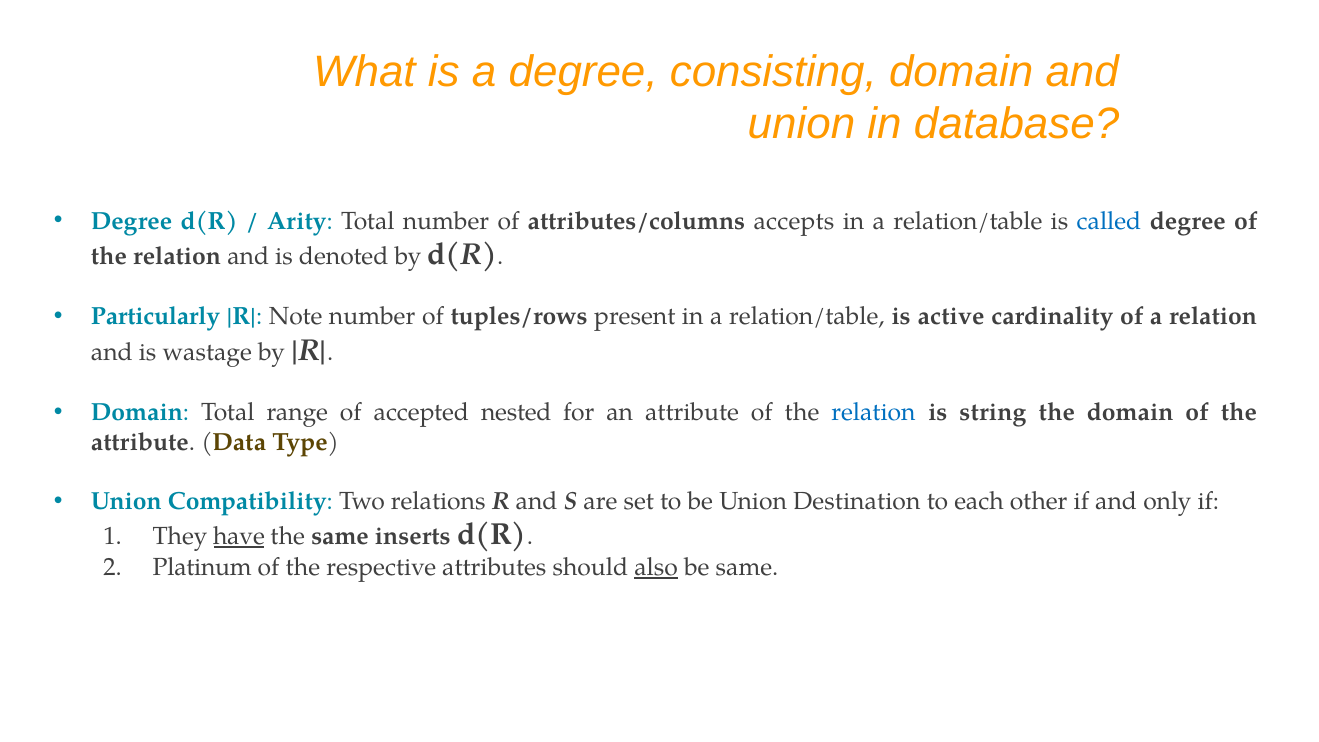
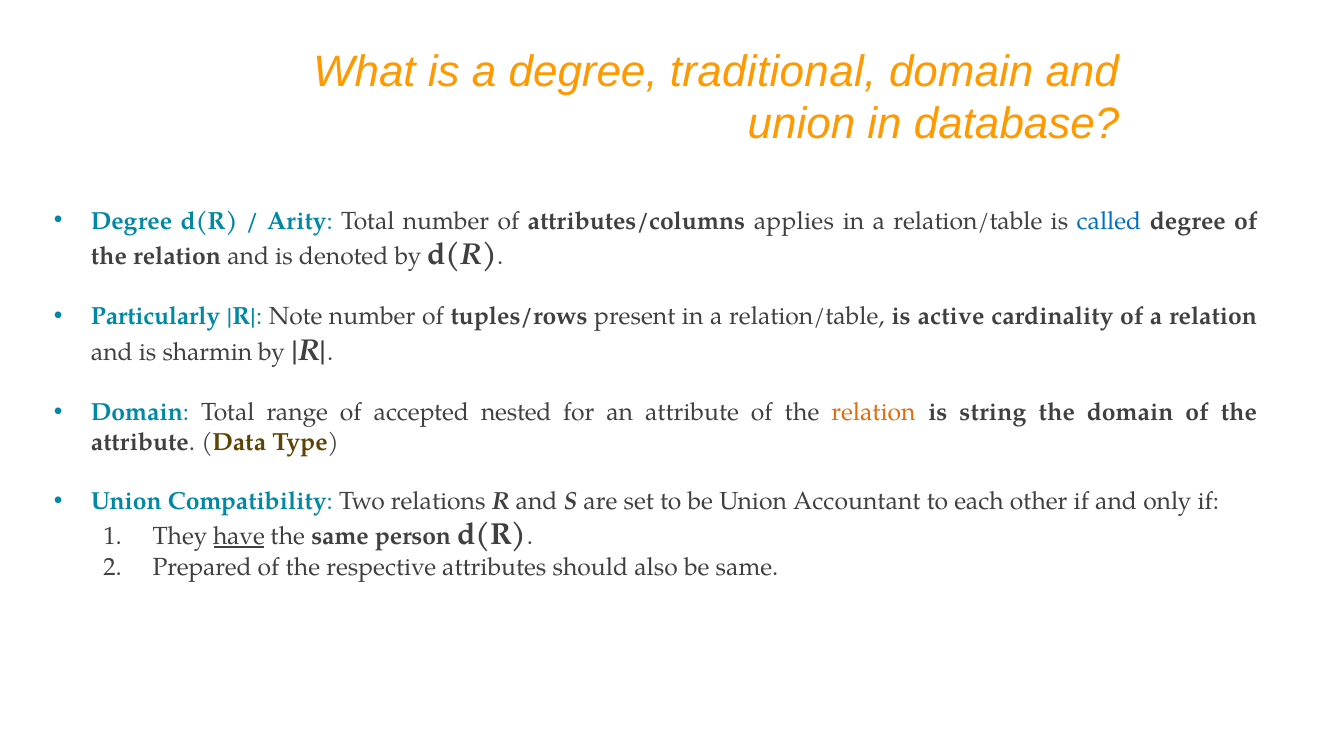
consisting: consisting -> traditional
accepts: accepts -> applies
wastage: wastage -> sharmin
relation at (873, 412) colour: blue -> orange
Destination: Destination -> Accountant
inserts: inserts -> person
Platinum: Platinum -> Prepared
also underline: present -> none
